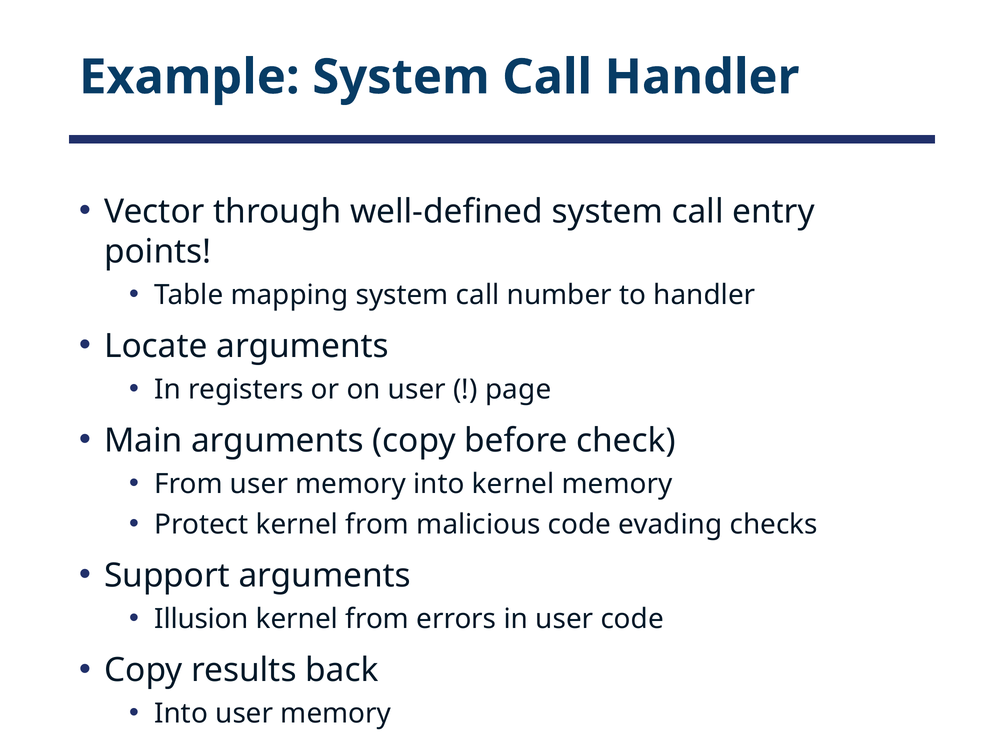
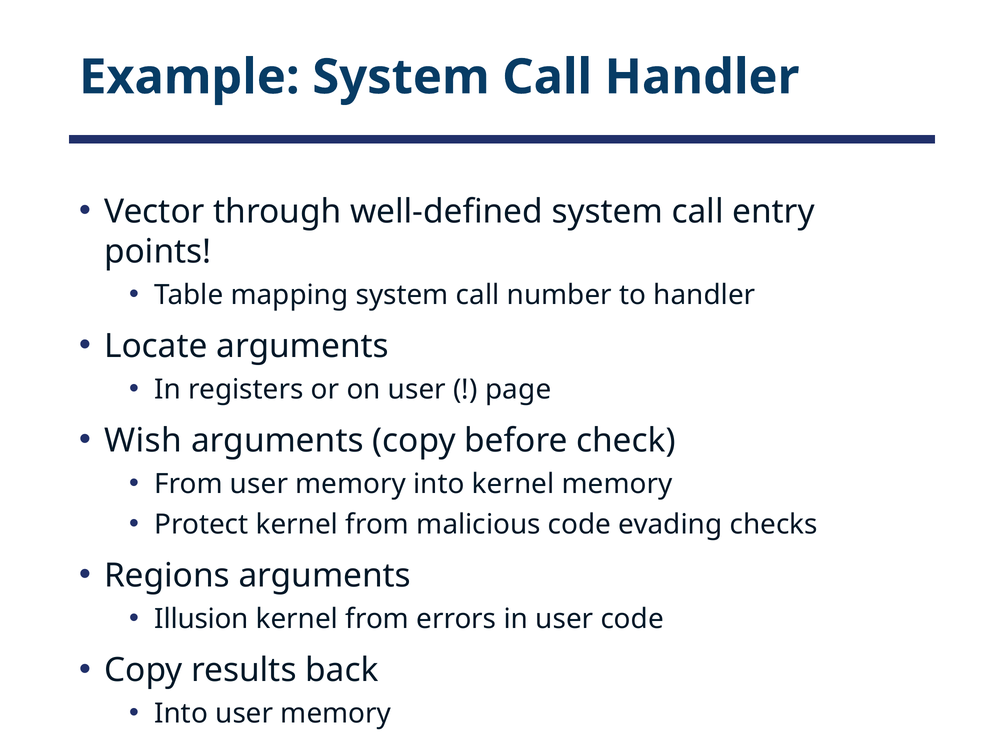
Main: Main -> Wish
Support: Support -> Regions
